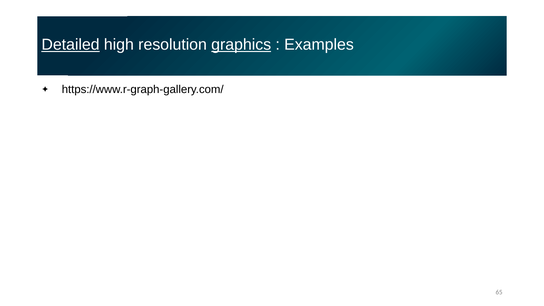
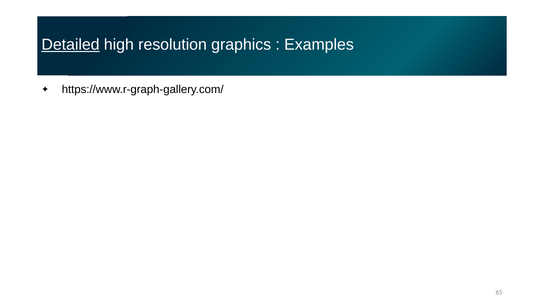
graphics underline: present -> none
